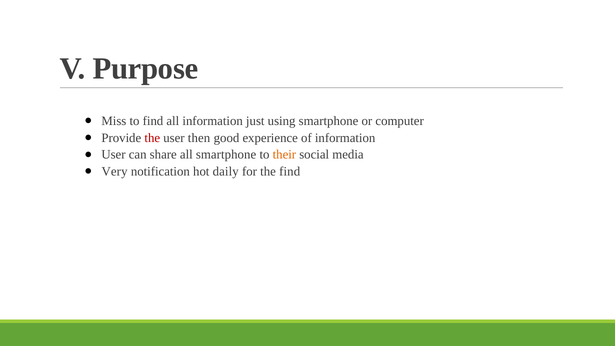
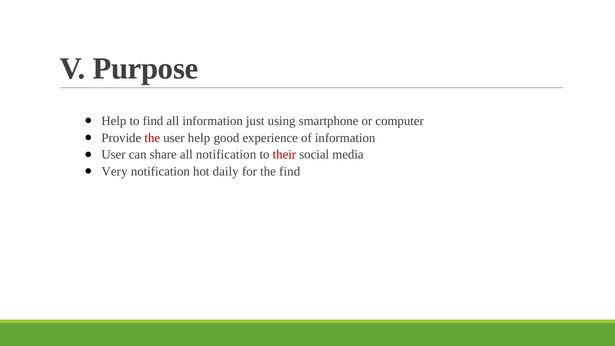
Miss at (114, 121): Miss -> Help
user then: then -> help
all smartphone: smartphone -> notification
their colour: orange -> red
